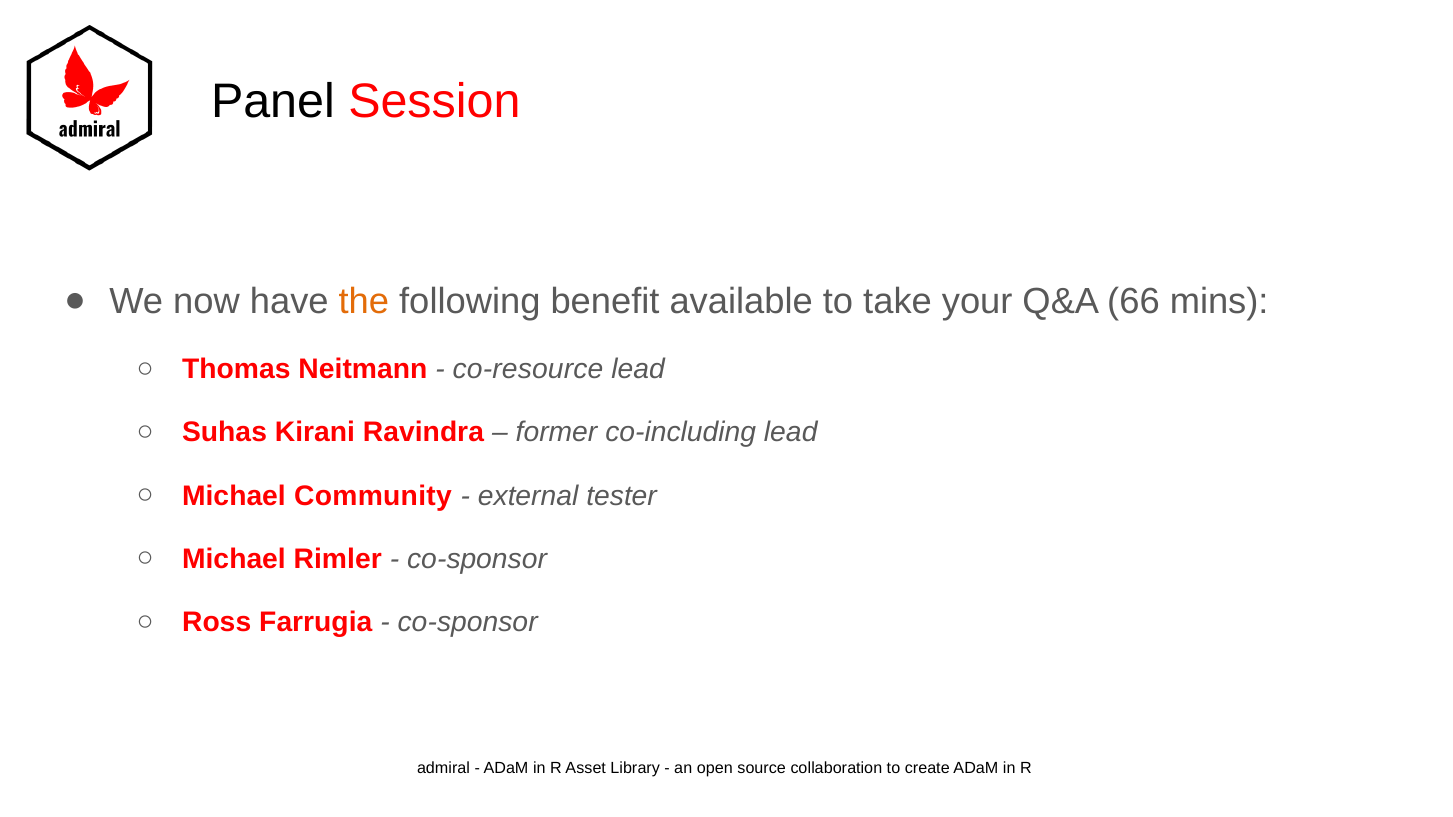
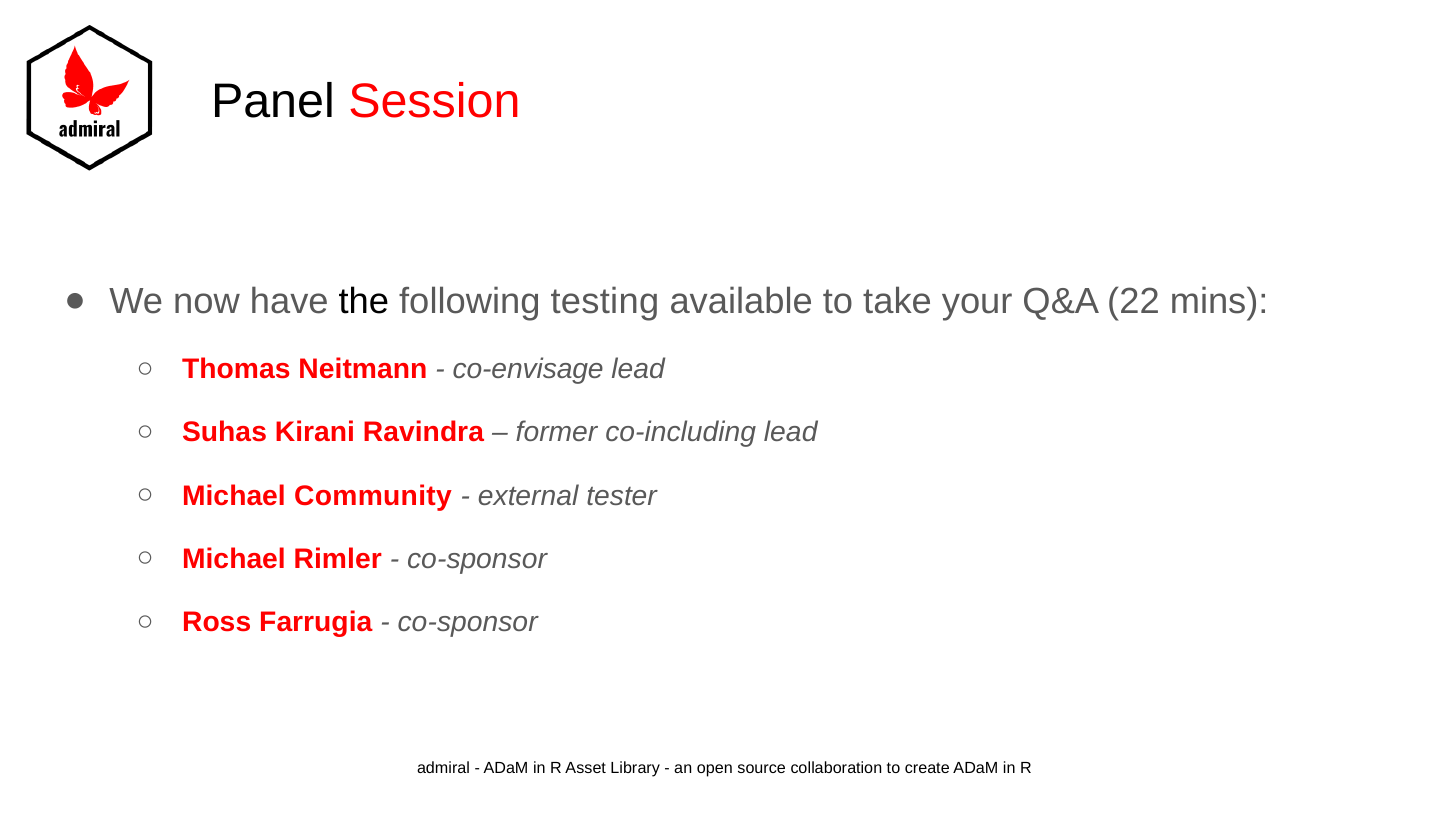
the colour: orange -> black
benefit: benefit -> testing
66: 66 -> 22
co-resource: co-resource -> co-envisage
